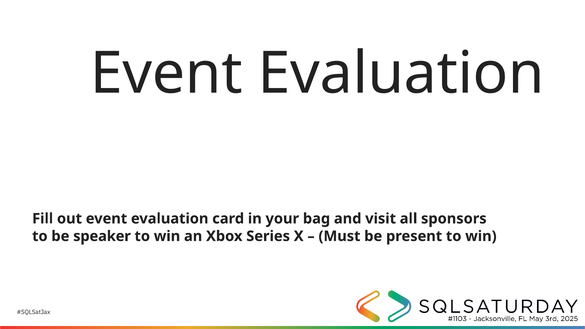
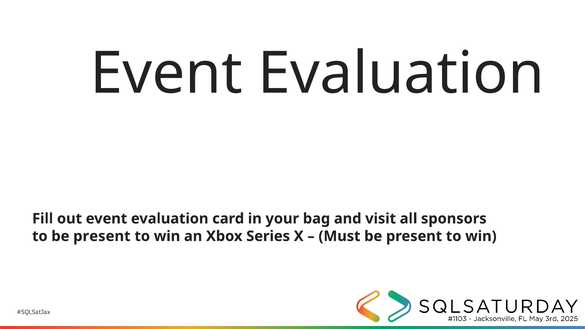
to be speaker: speaker -> present
